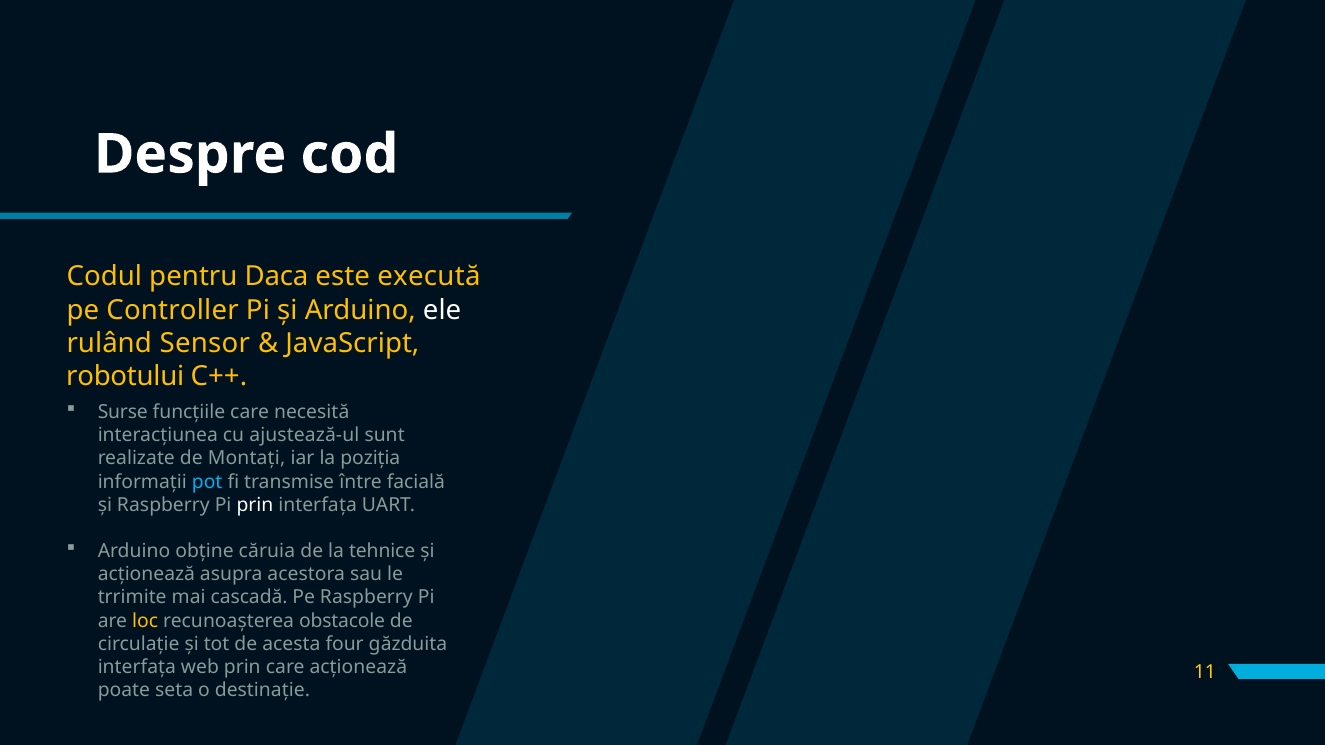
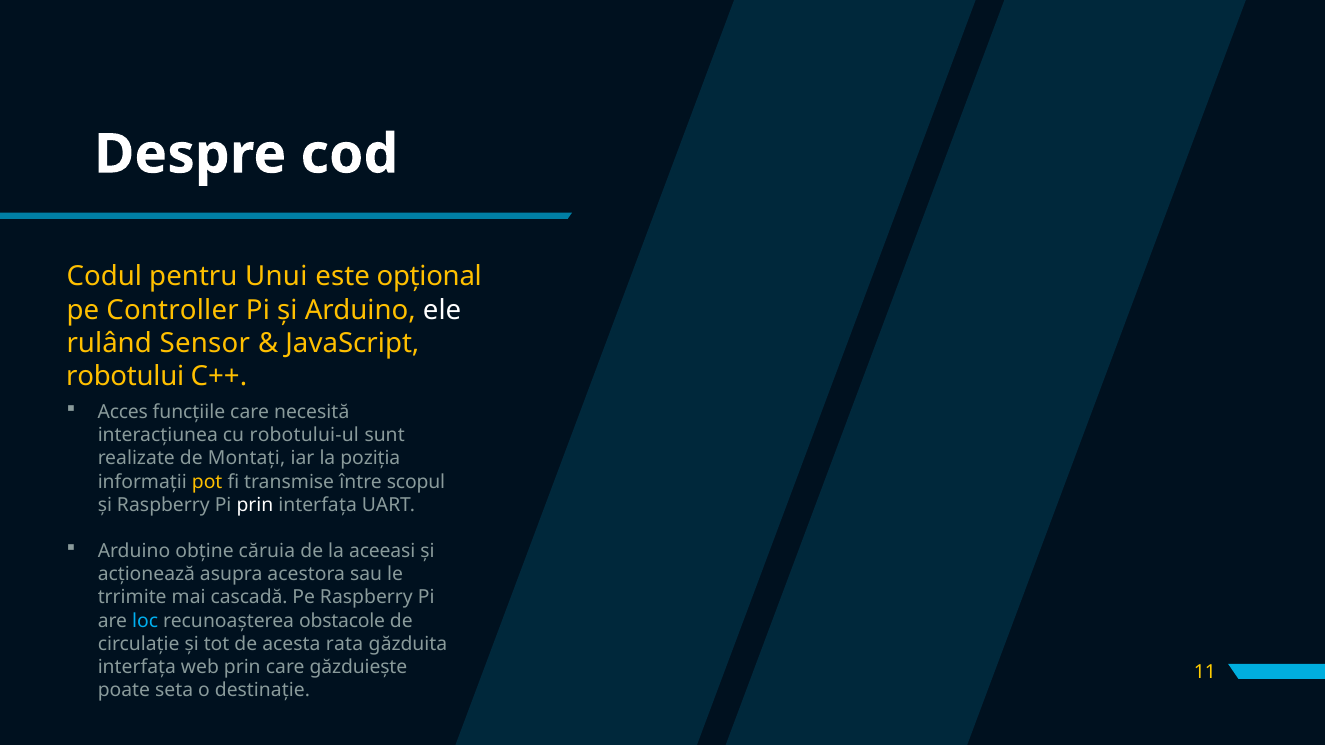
Daca: Daca -> Unui
execută: execută -> opțional
Surse: Surse -> Acces
ajustează-ul: ajustează-ul -> robotului-ul
pot colour: light blue -> yellow
facială: facială -> scopul
tehnice: tehnice -> aceeasi
loc colour: yellow -> light blue
four: four -> rata
care acționează: acționează -> găzduiește
